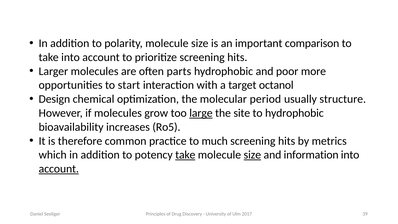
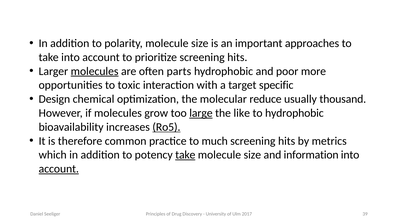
comparison: comparison -> approaches
molecules at (95, 71) underline: none -> present
start: start -> toxic
octanol: octanol -> specific
period: period -> reduce
structure: structure -> thousand
site: site -> like
Ro5 underline: none -> present
size at (252, 155) underline: present -> none
